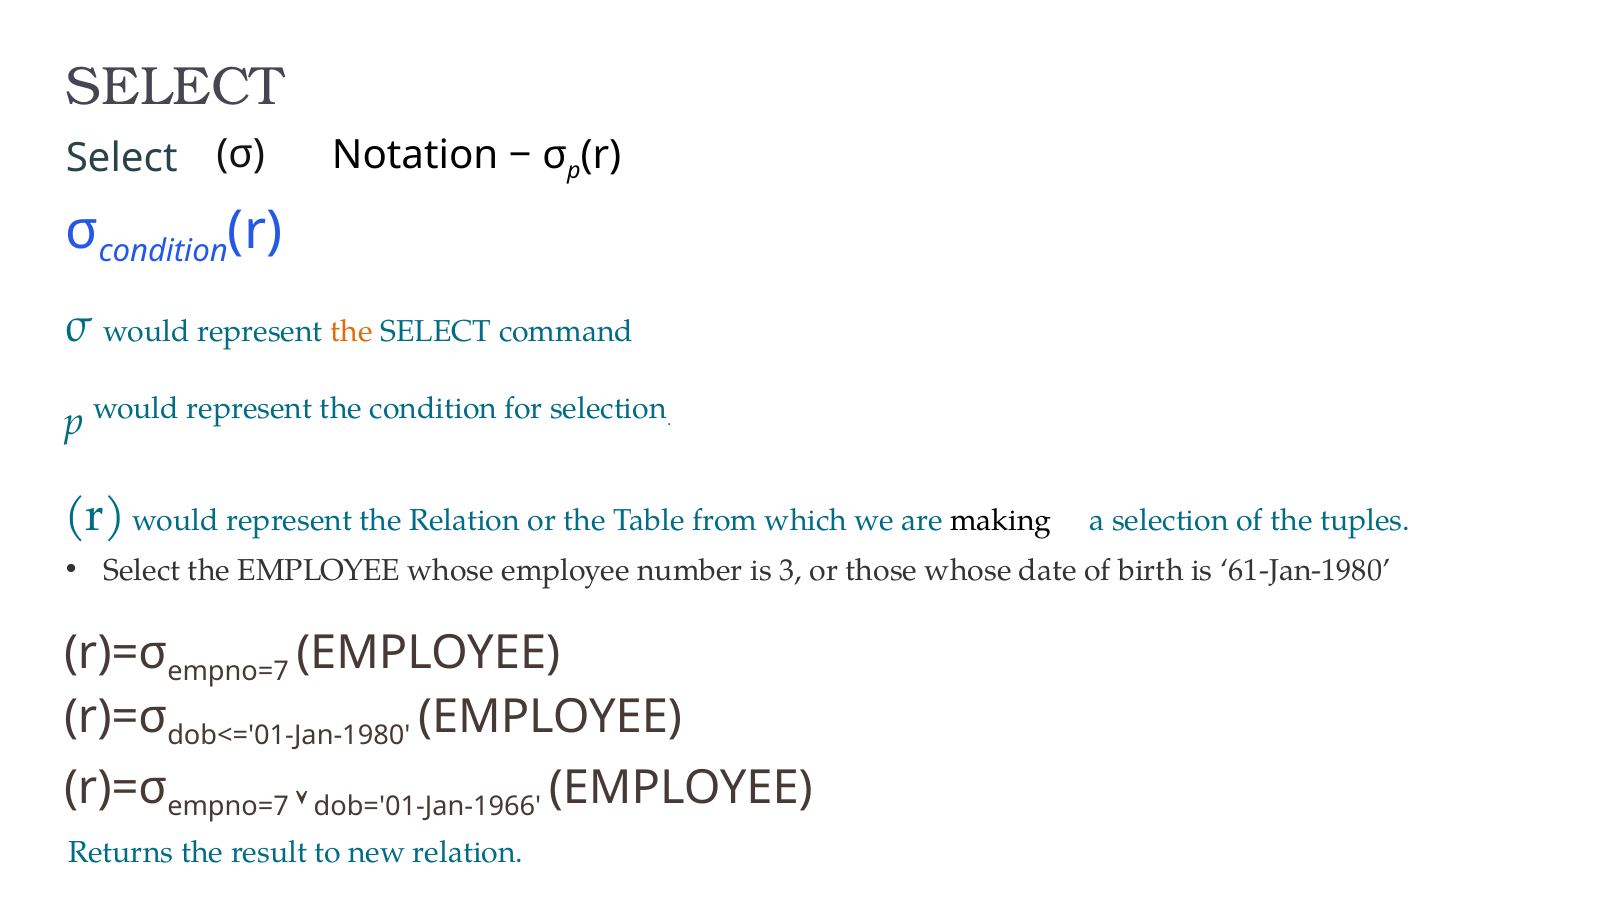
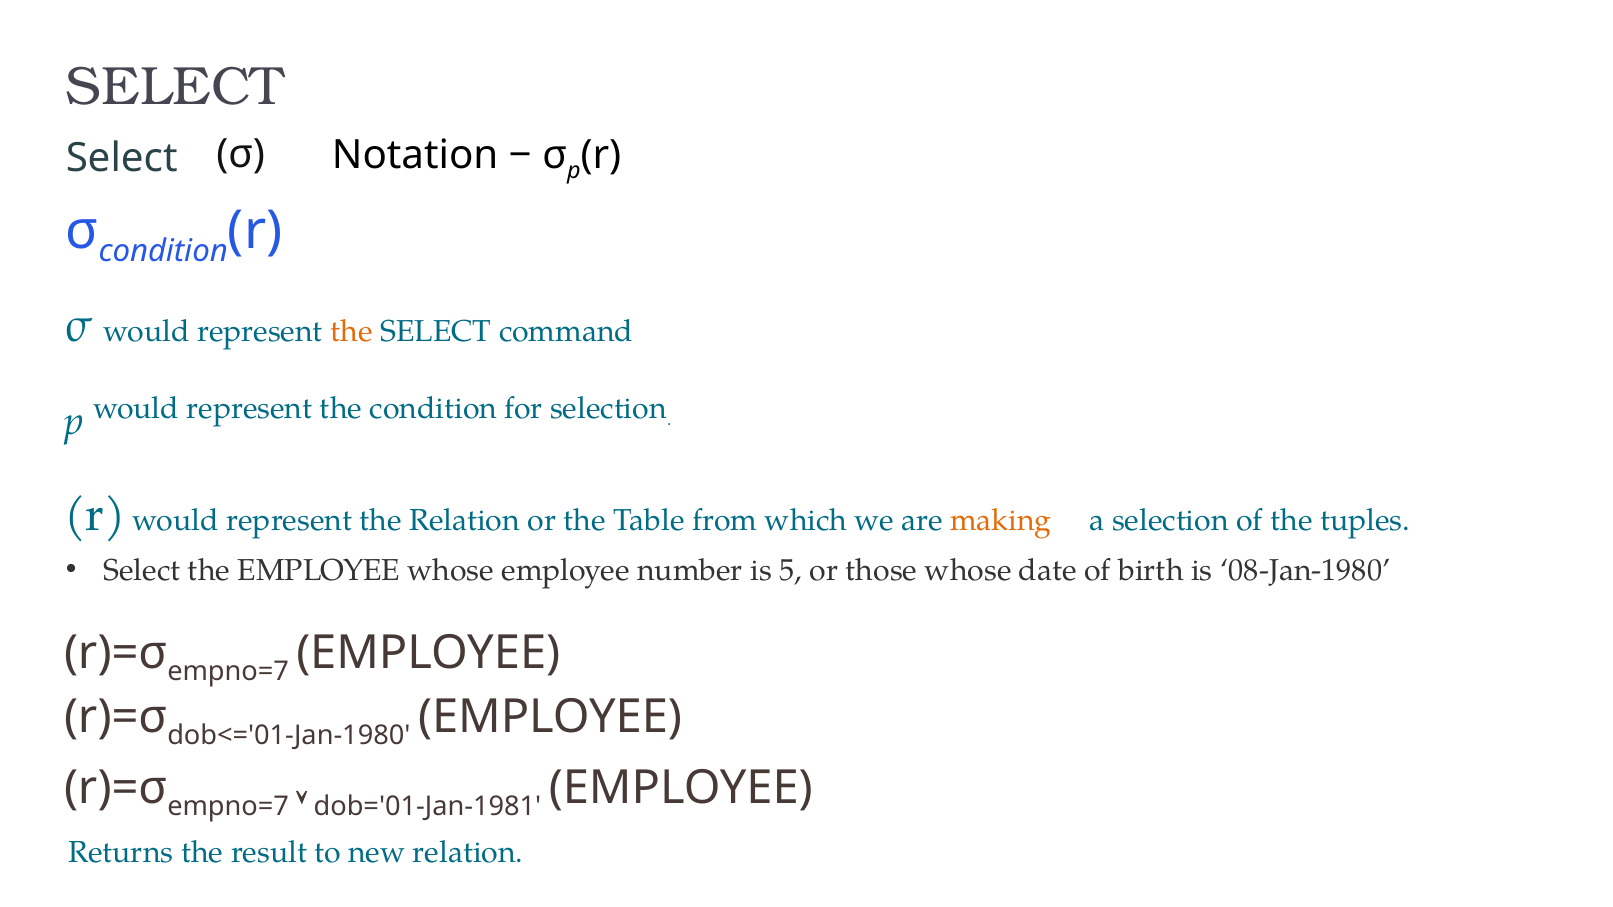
making colour: black -> orange
3: 3 -> 5
61-Jan-1980: 61-Jan-1980 -> 08-Jan-1980
dob='01-Jan-1966: dob='01-Jan-1966 -> dob='01-Jan-1981
